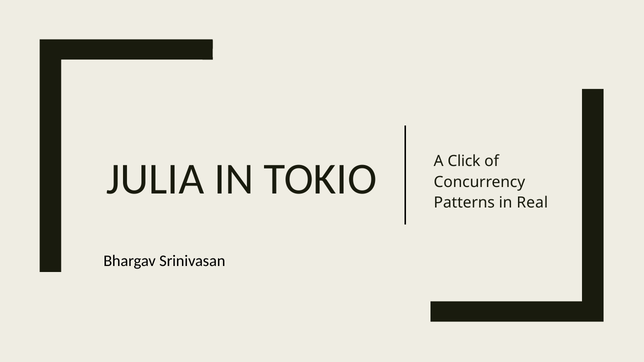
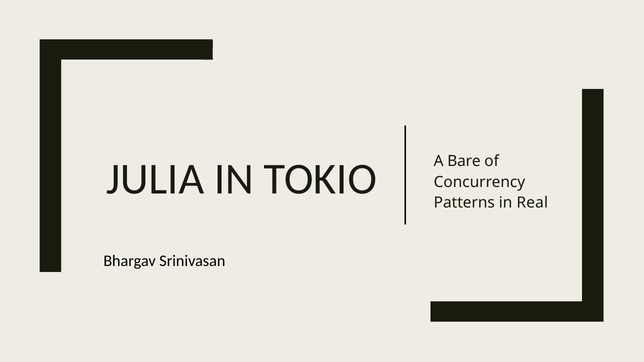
Click: Click -> Bare
